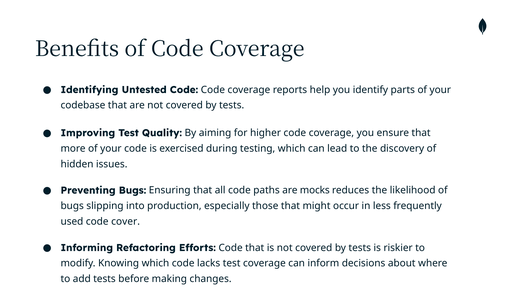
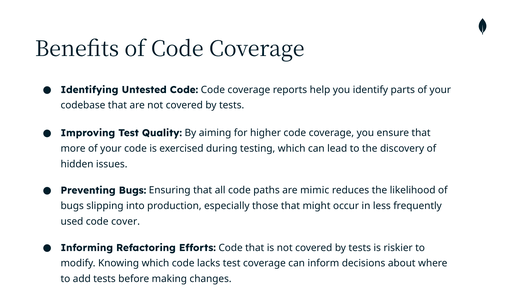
mocks: mocks -> mimic
